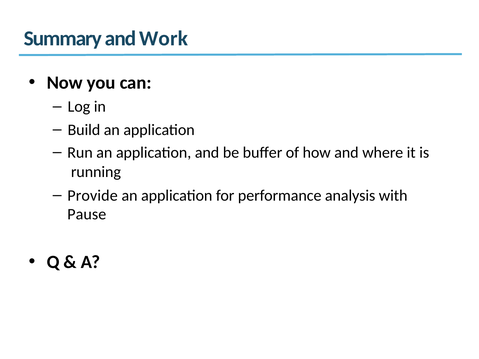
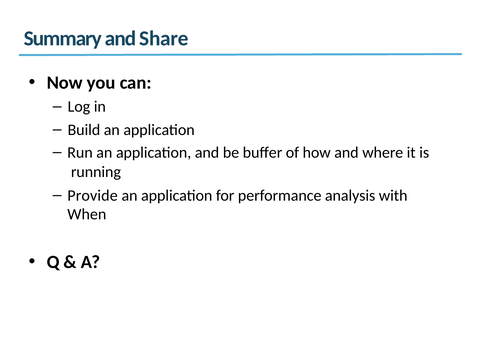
Work: Work -> Share
Pause: Pause -> When
